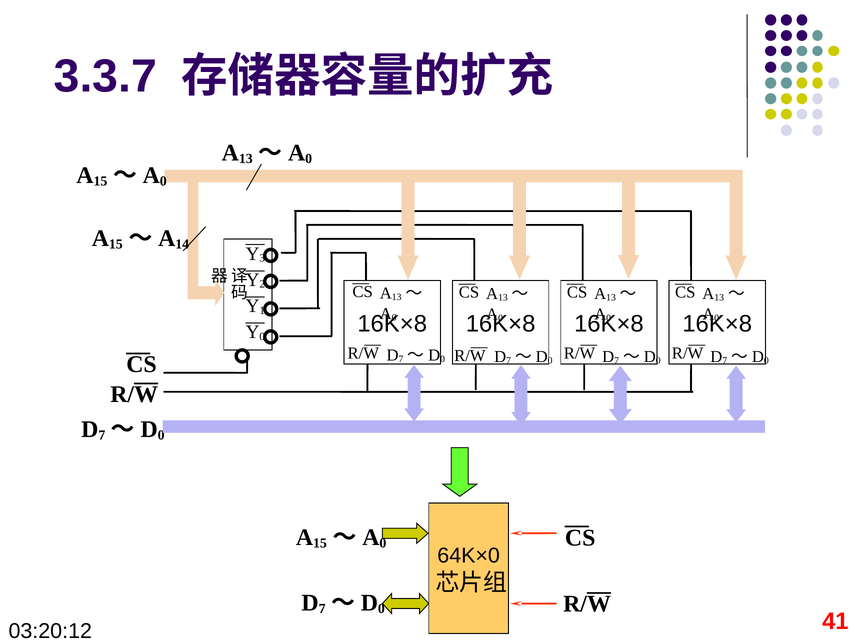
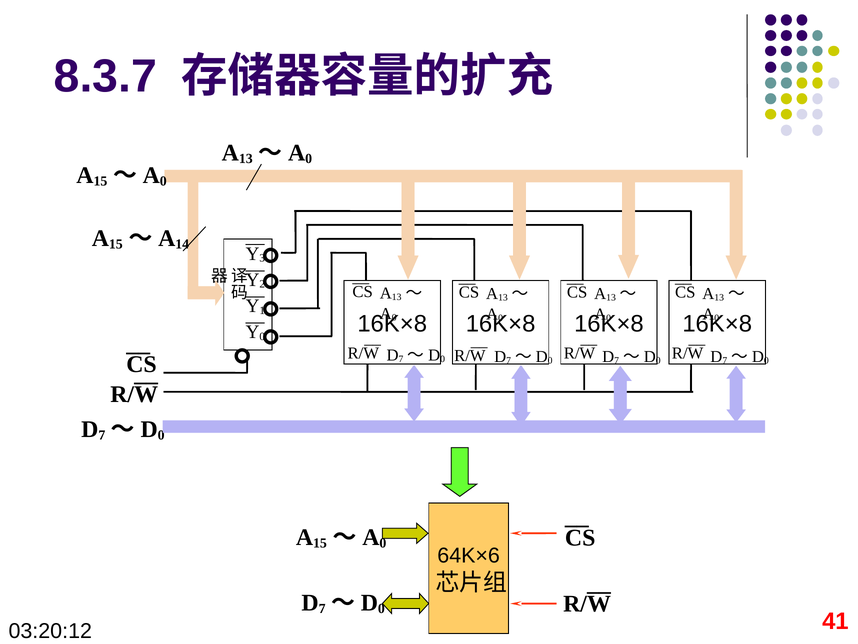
3.3.7: 3.3.7 -> 8.3.7
64K×0: 64K×0 -> 64K×6
